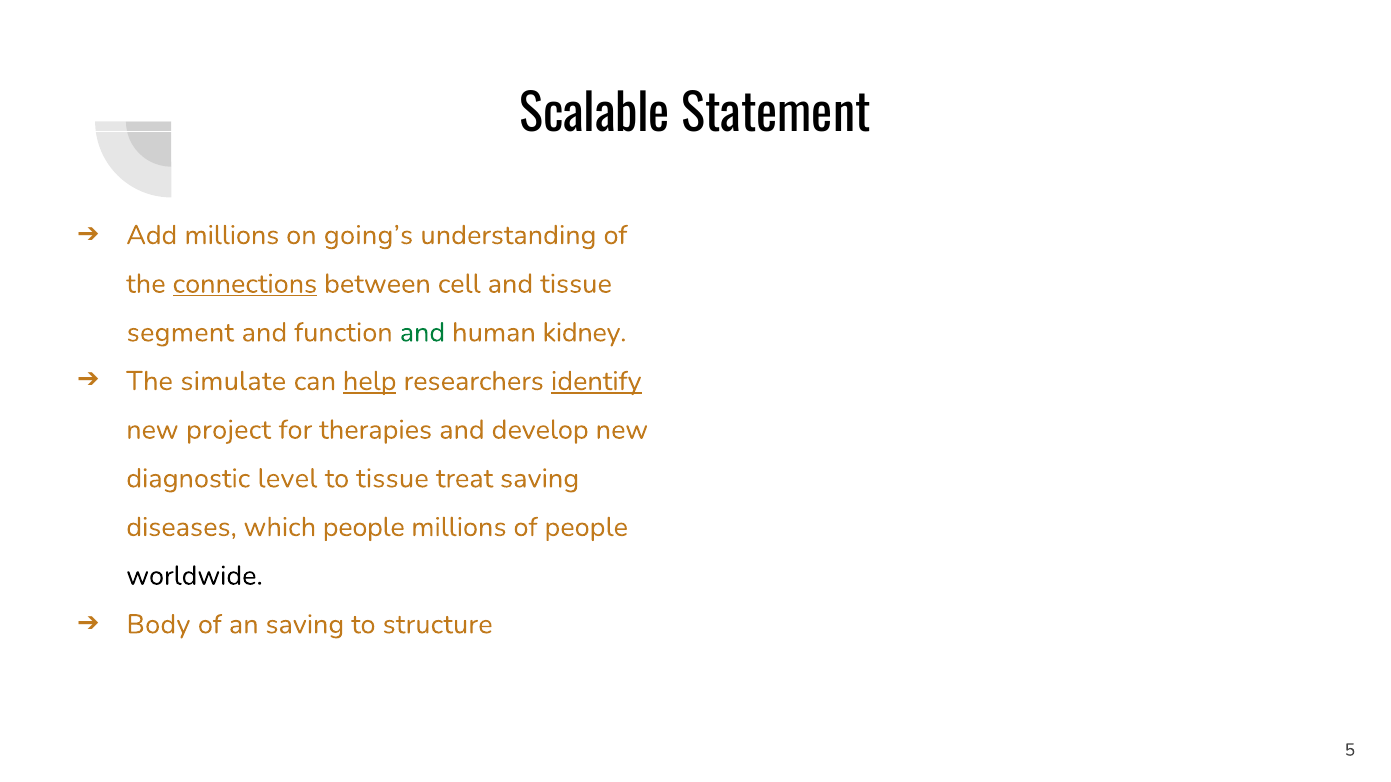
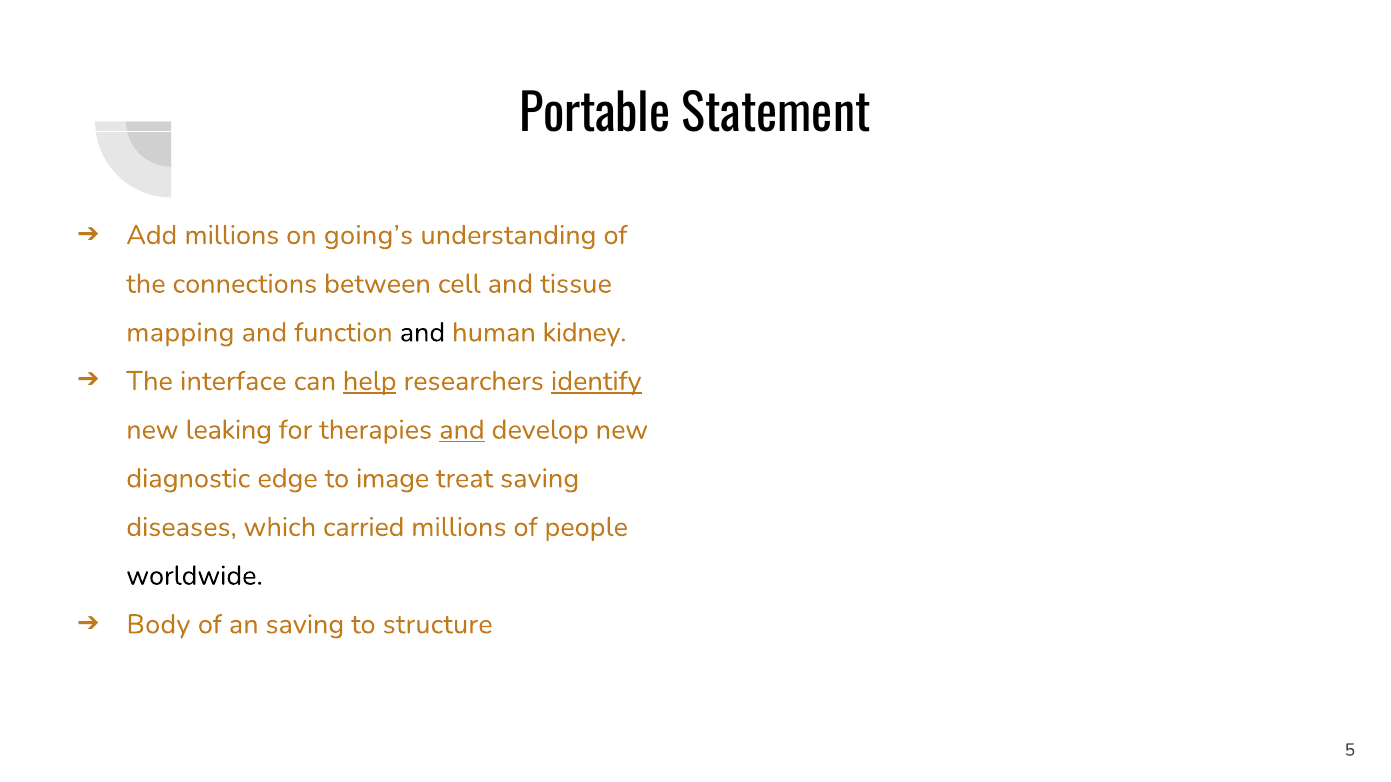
Scalable: Scalable -> Portable
connections underline: present -> none
segment: segment -> mapping
and at (423, 333) colour: green -> black
simulate: simulate -> interface
project: project -> leaking
and at (462, 430) underline: none -> present
level: level -> edge
to tissue: tissue -> image
which people: people -> carried
